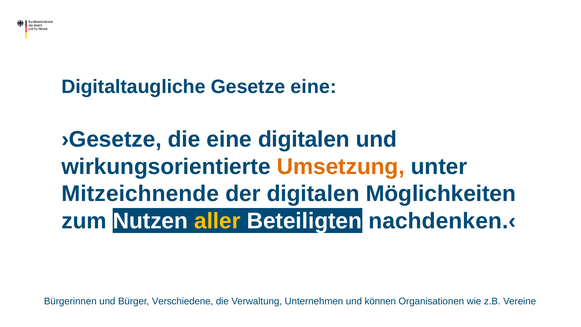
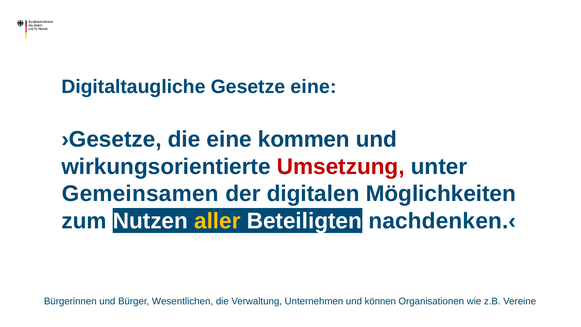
eine digitalen: digitalen -> kommen
Umsetzung colour: orange -> red
Mitzeichnende: Mitzeichnende -> Gemeinsamen
Verschiedene: Verschiedene -> Wesentlichen
